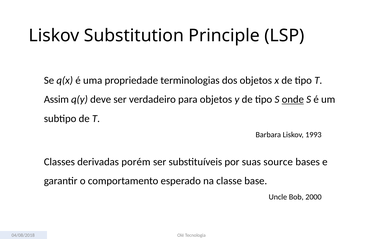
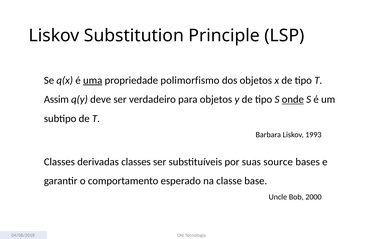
uma underline: none -> present
terminologias: terminologias -> polimorfismo
derivadas porém: porém -> classes
